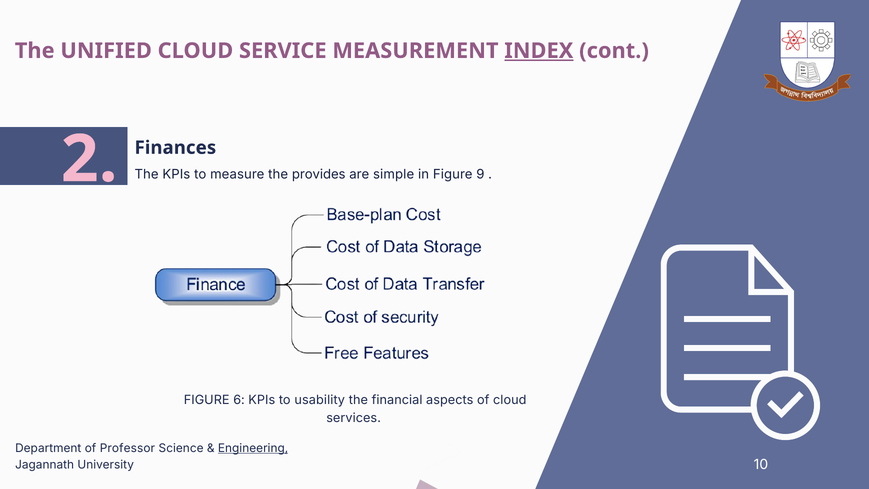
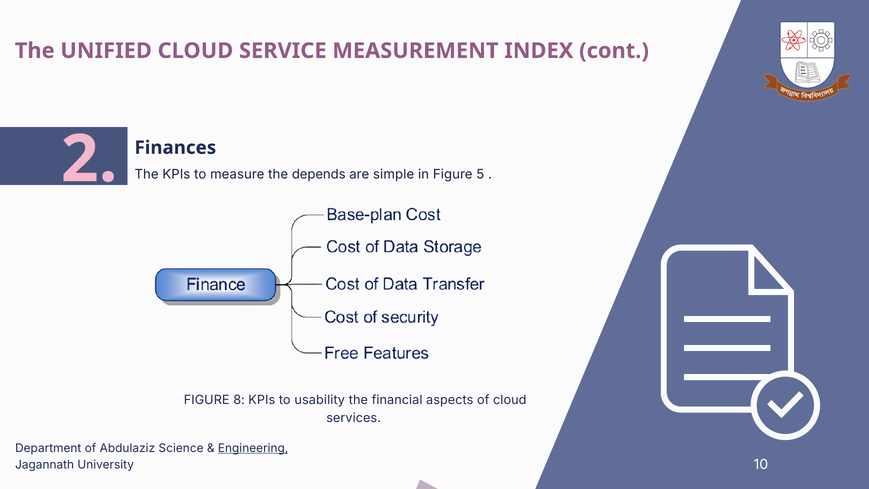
INDEX underline: present -> none
provides: provides -> depends
9: 9 -> 5
6: 6 -> 8
Professor: Professor -> Abdulaziz
